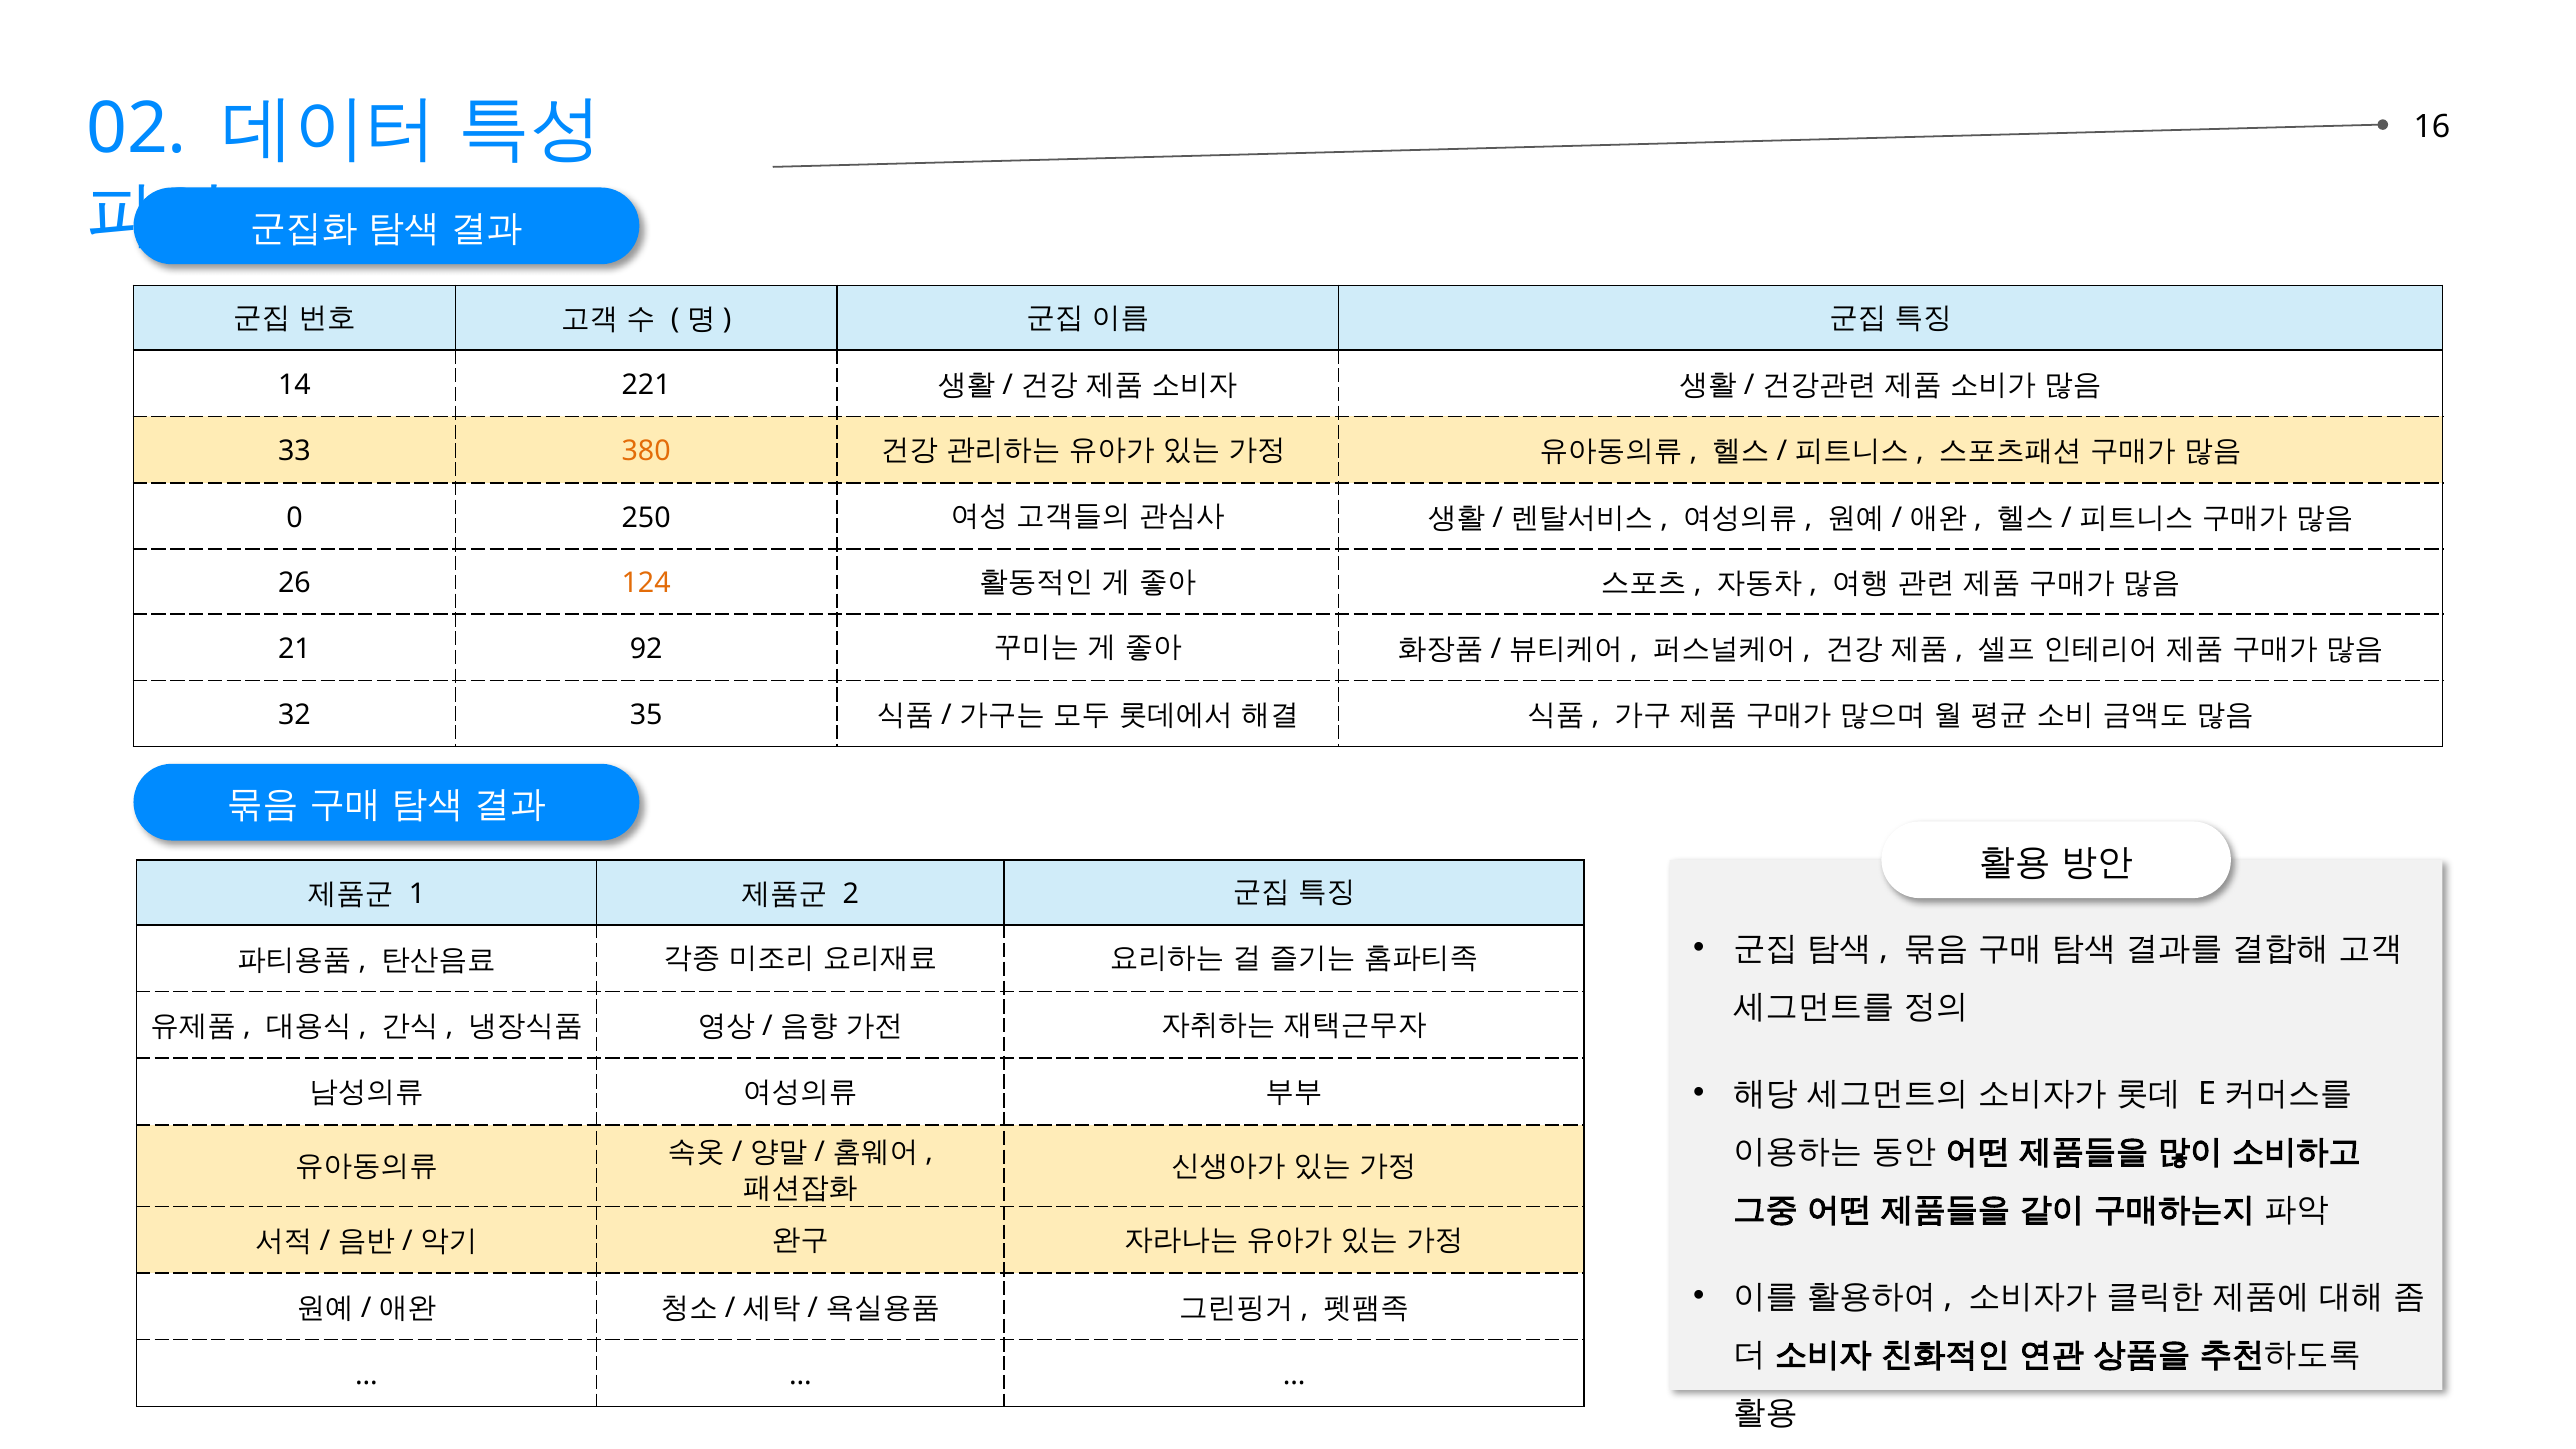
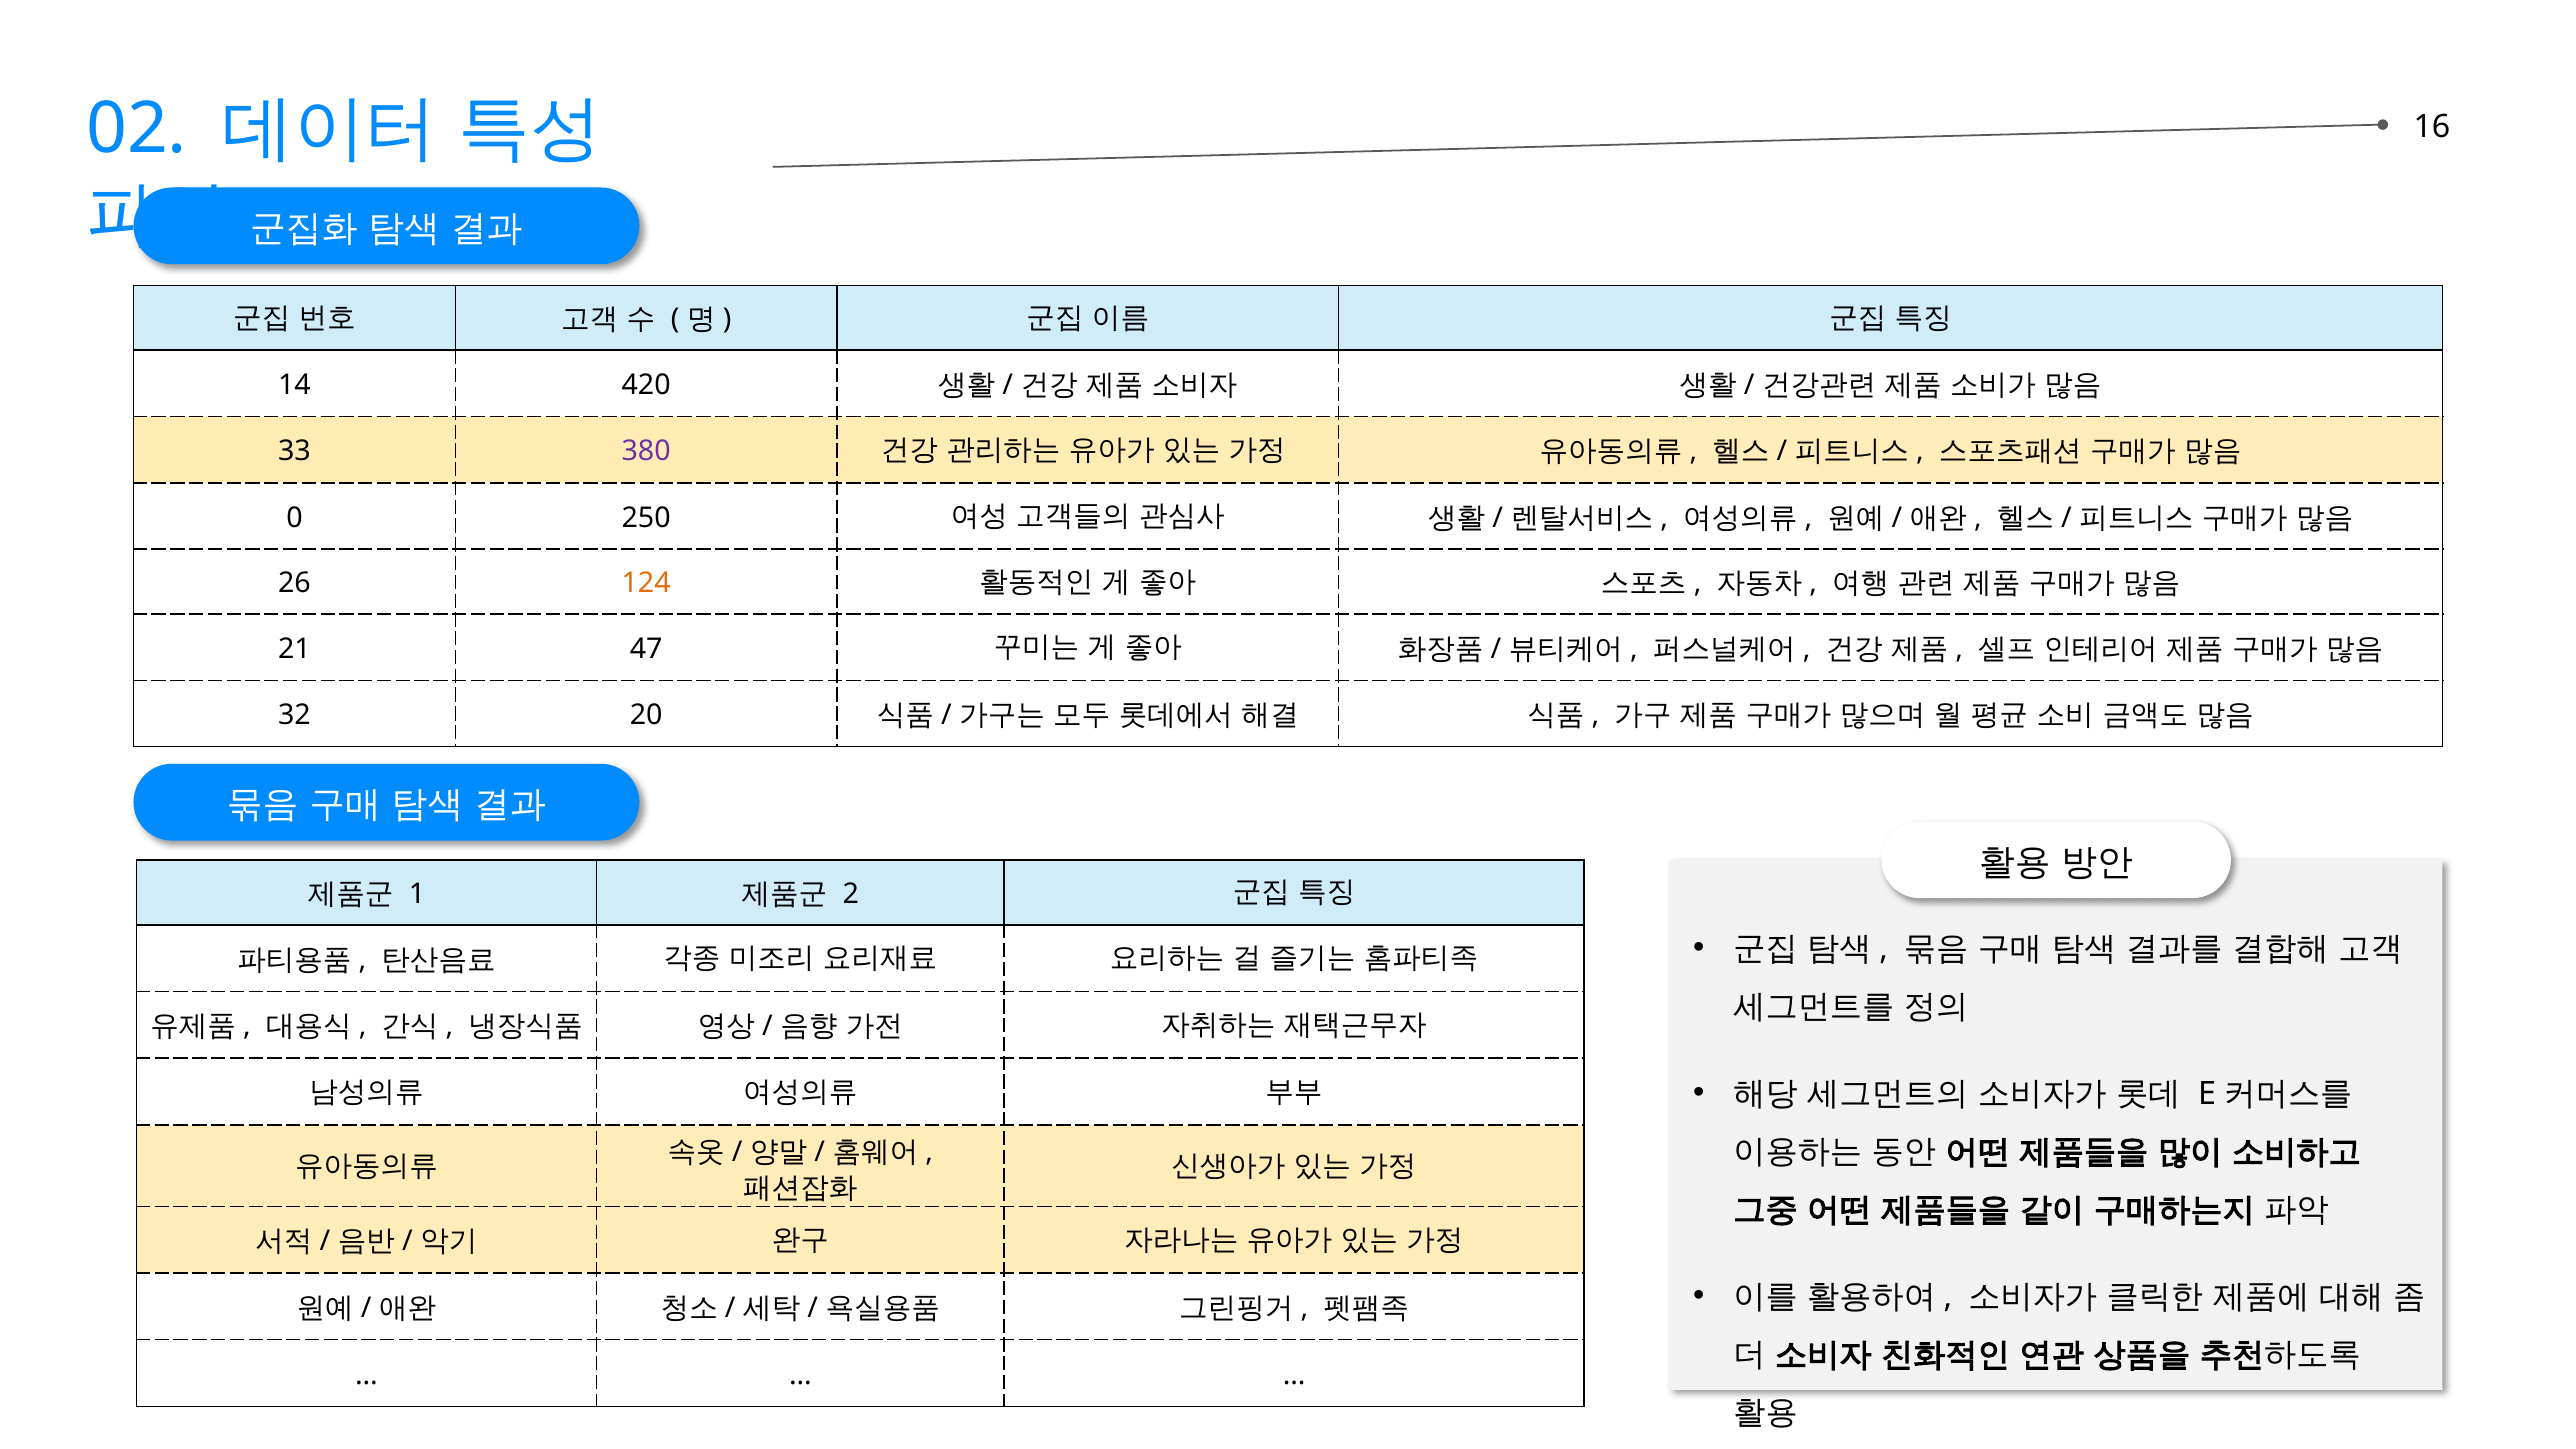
221: 221 -> 420
380 colour: orange -> purple
92: 92 -> 47
35: 35 -> 20
